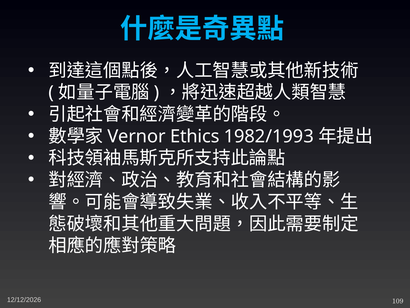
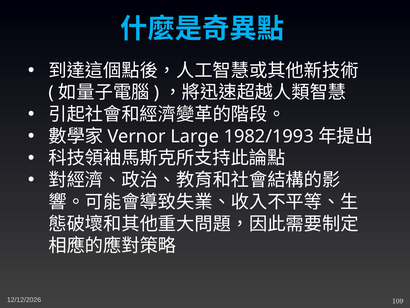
Ethics: Ethics -> Large
